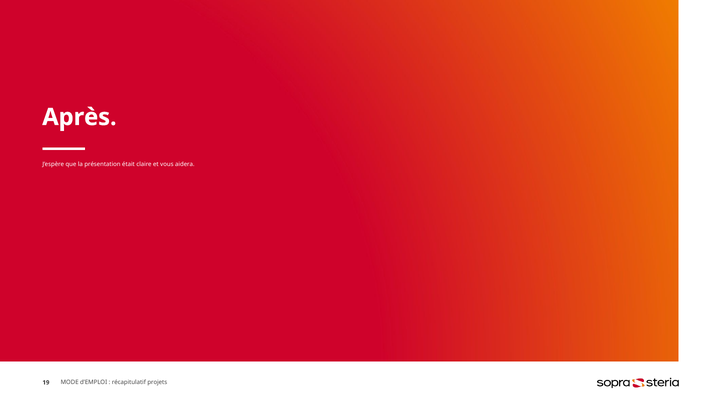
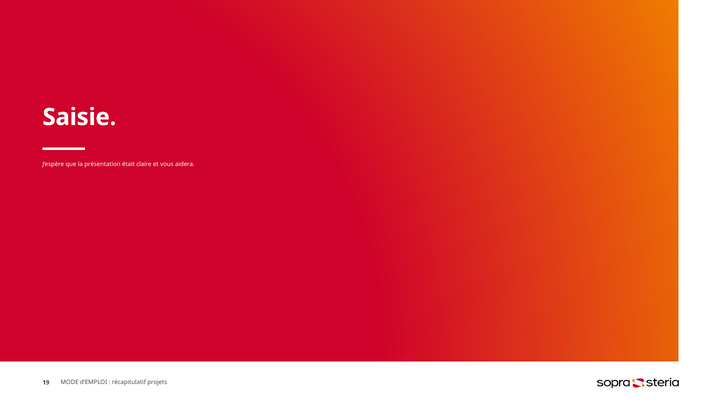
Après: Après -> Saisie
